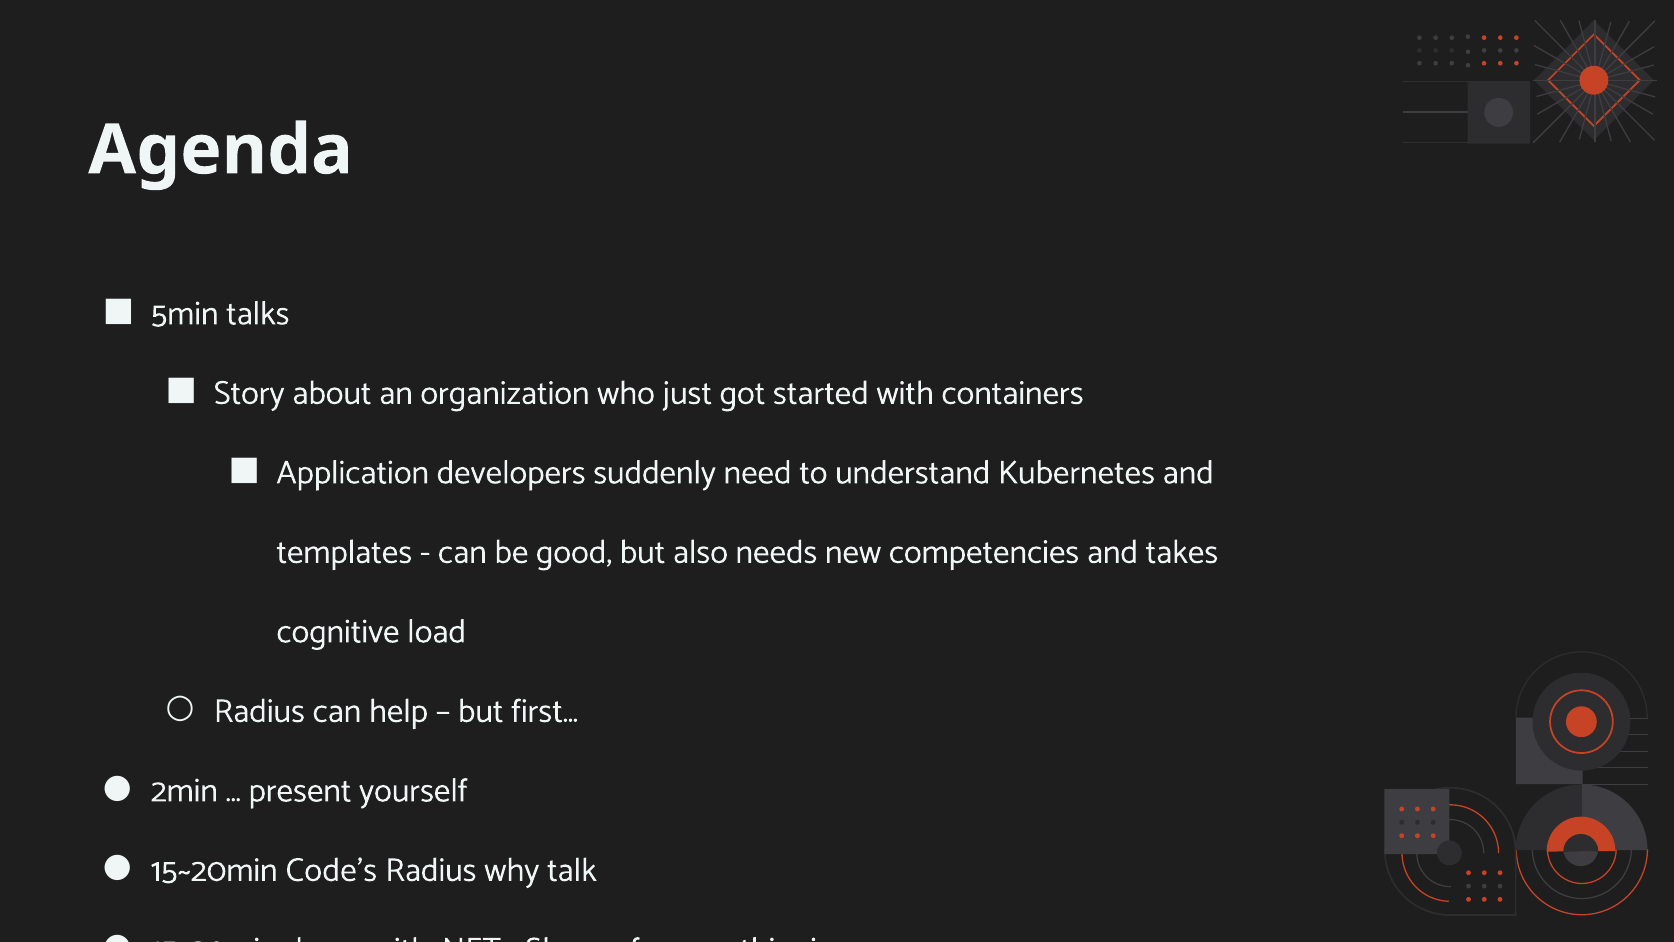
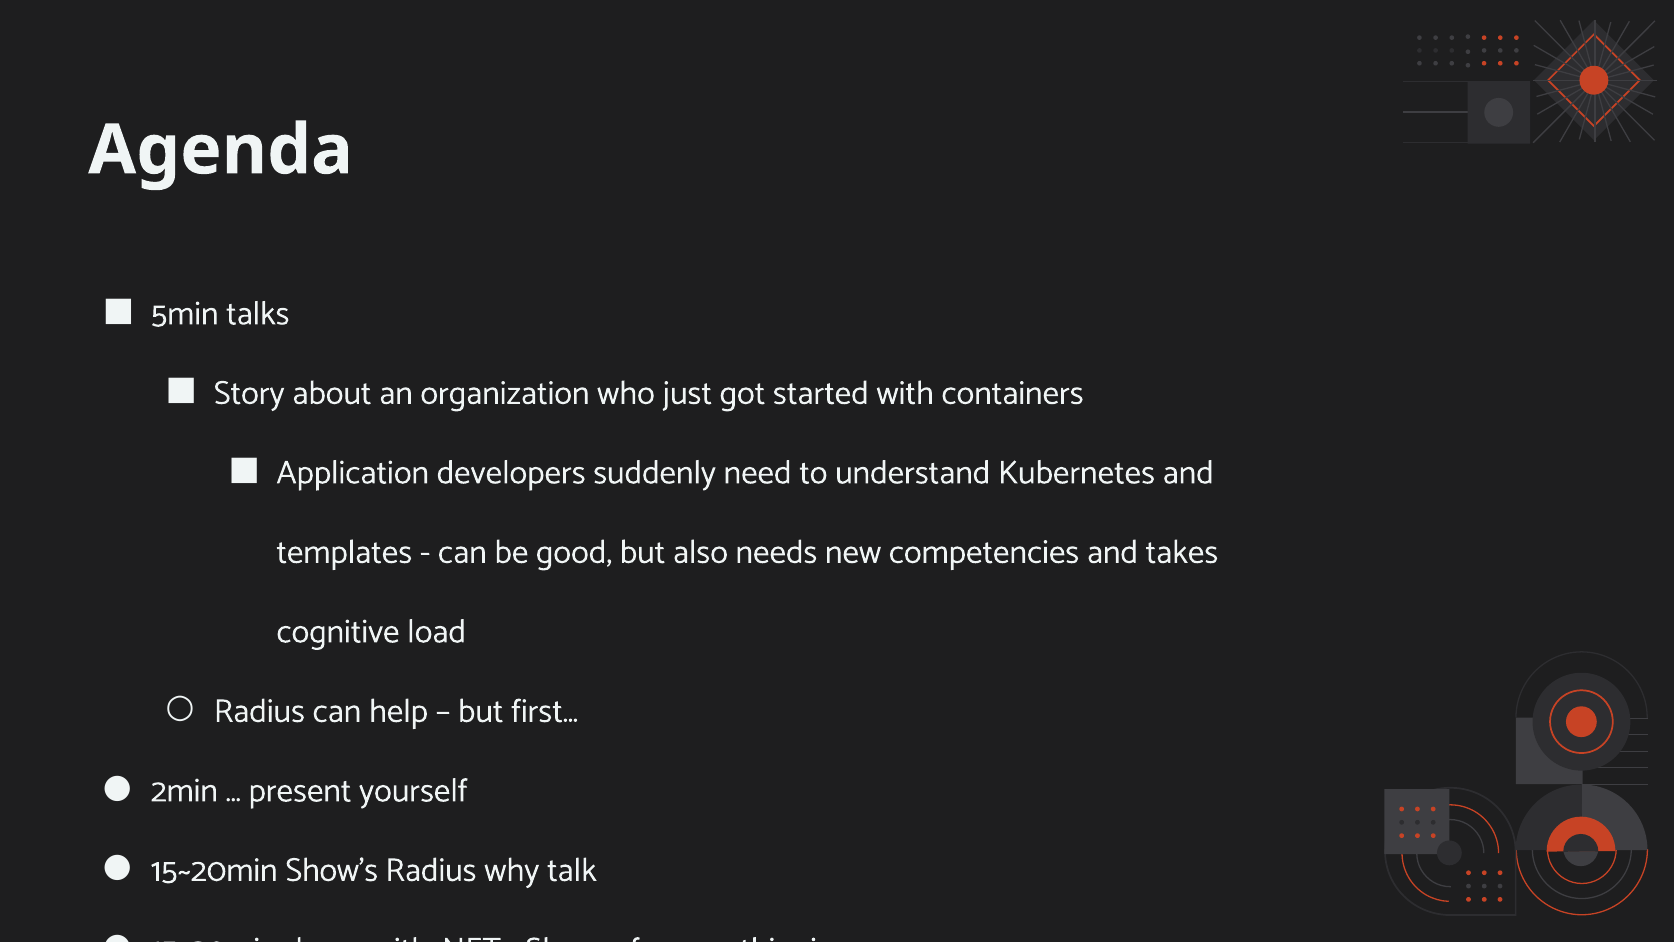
Code’s: Code’s -> Show’s
